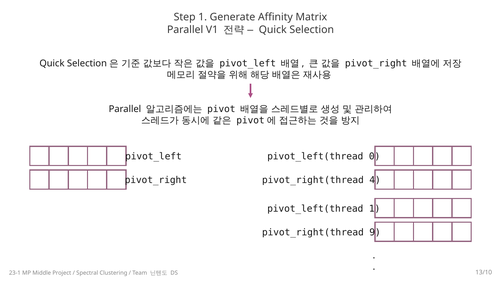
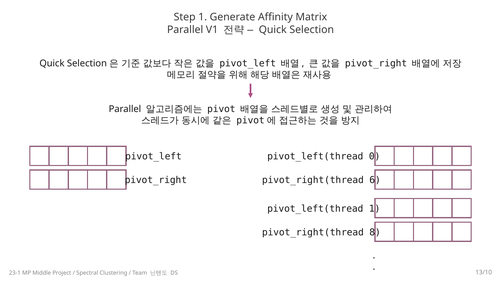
4: 4 -> 6
9: 9 -> 8
